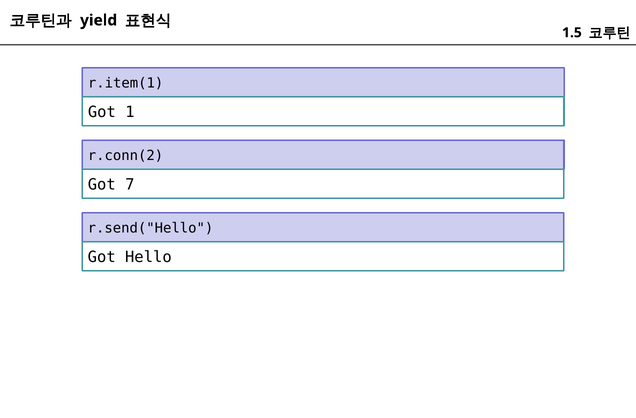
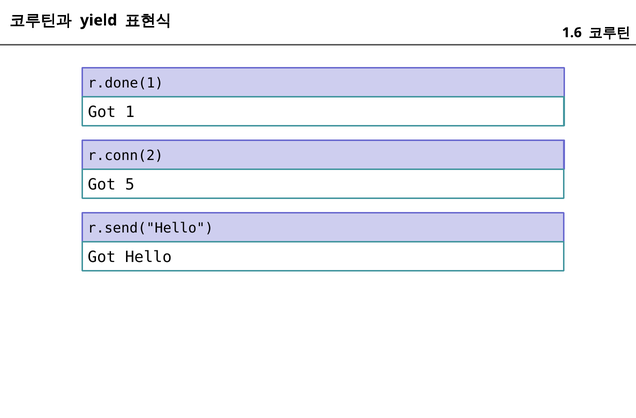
1.5: 1.5 -> 1.6
r.item(1: r.item(1 -> r.done(1
7: 7 -> 5
